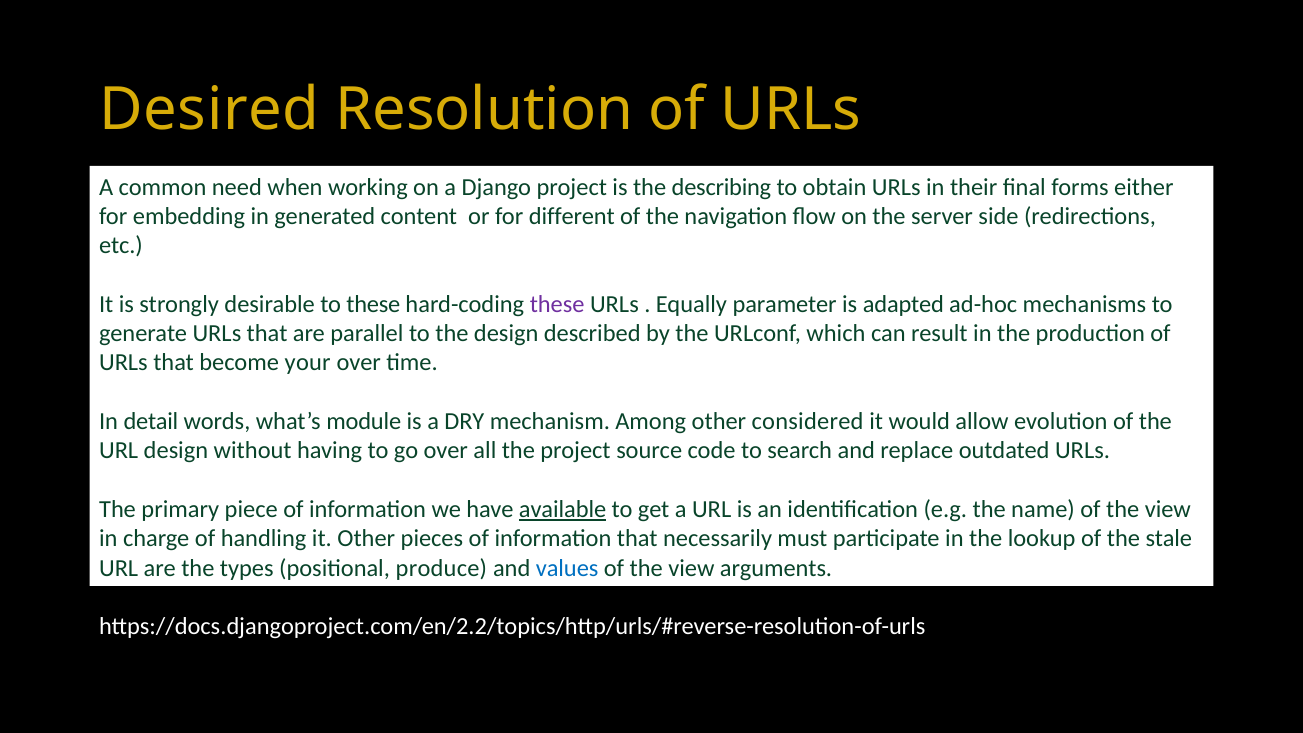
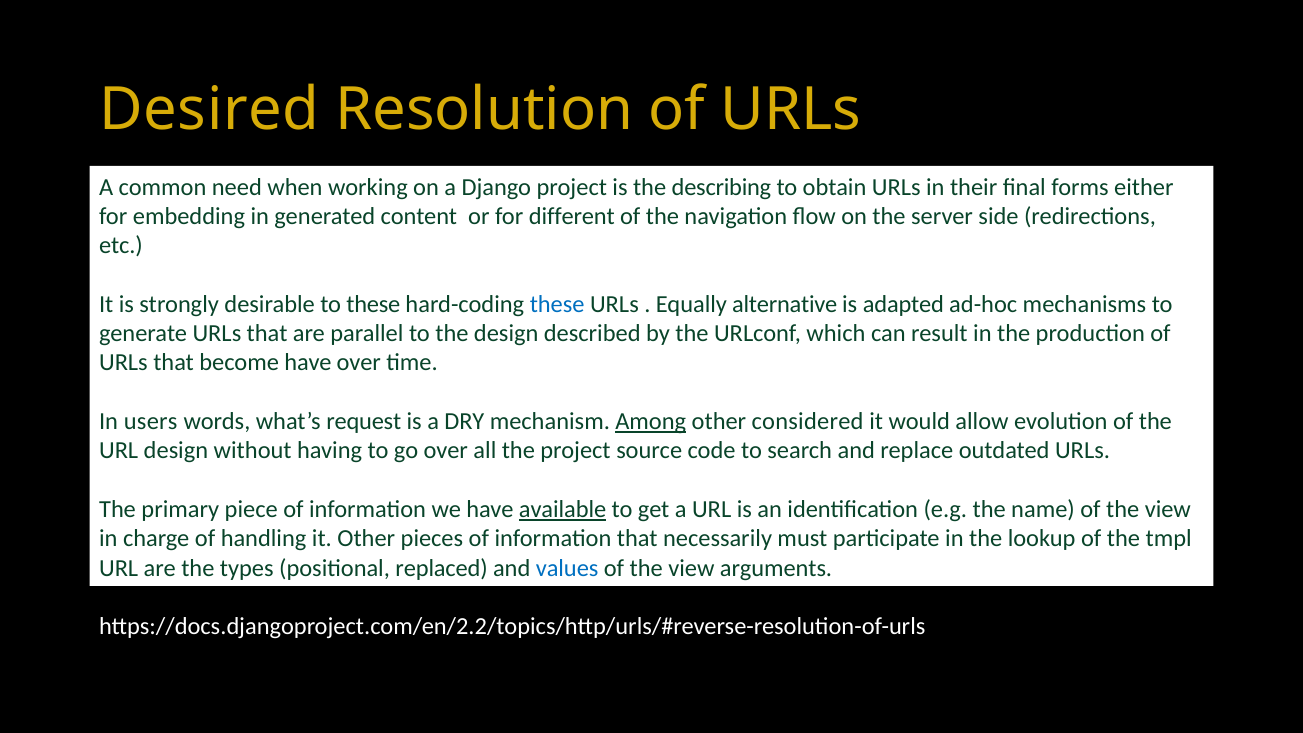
these at (557, 304) colour: purple -> blue
parameter: parameter -> alternative
become your: your -> have
detail: detail -> users
module: module -> request
Among underline: none -> present
stale: stale -> tmpl
produce: produce -> replaced
